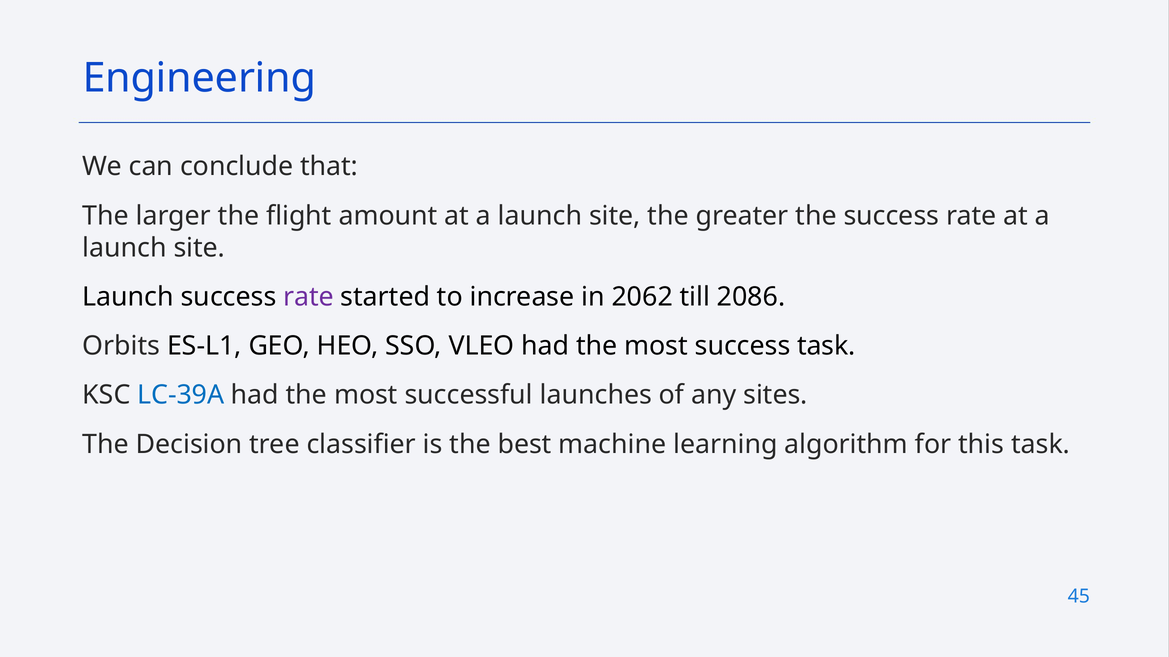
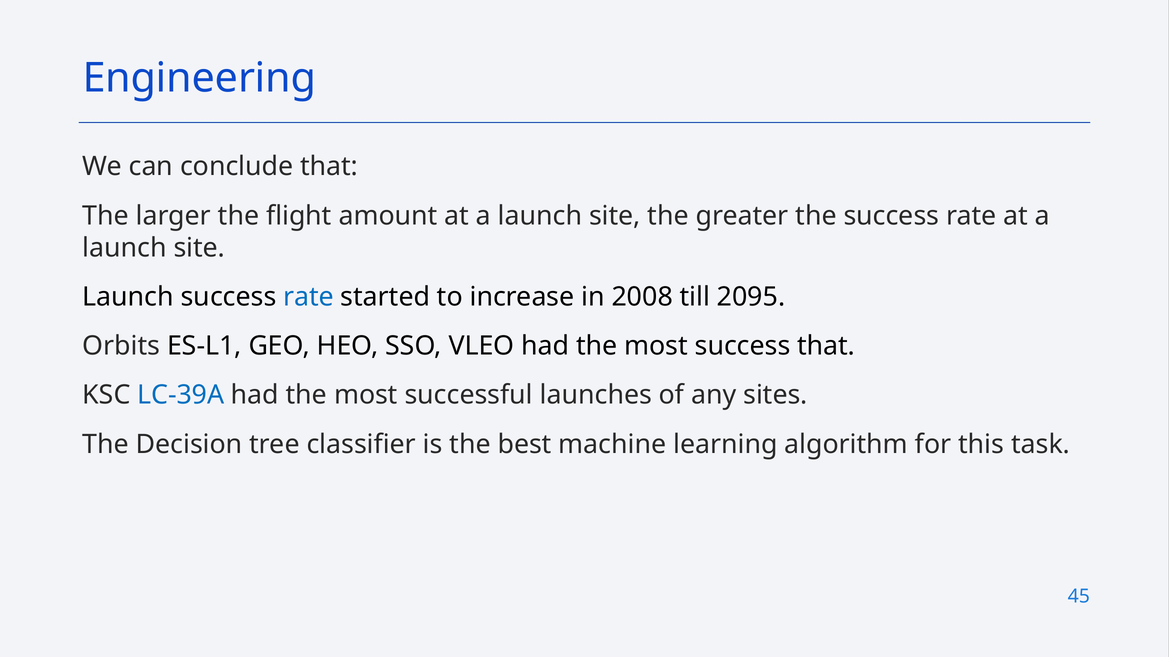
rate at (308, 297) colour: purple -> blue
2062: 2062 -> 2008
2086: 2086 -> 2095
success task: task -> that
